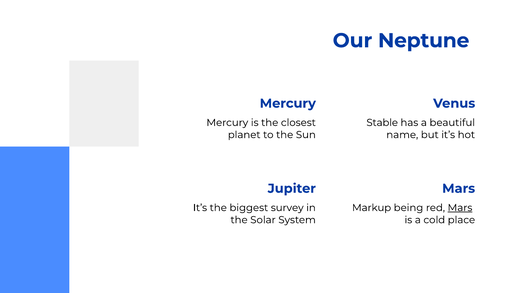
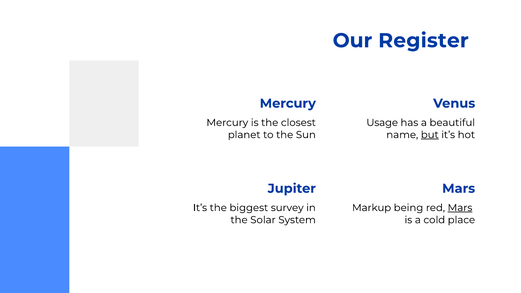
Neptune: Neptune -> Register
Stable: Stable -> Usage
but underline: none -> present
